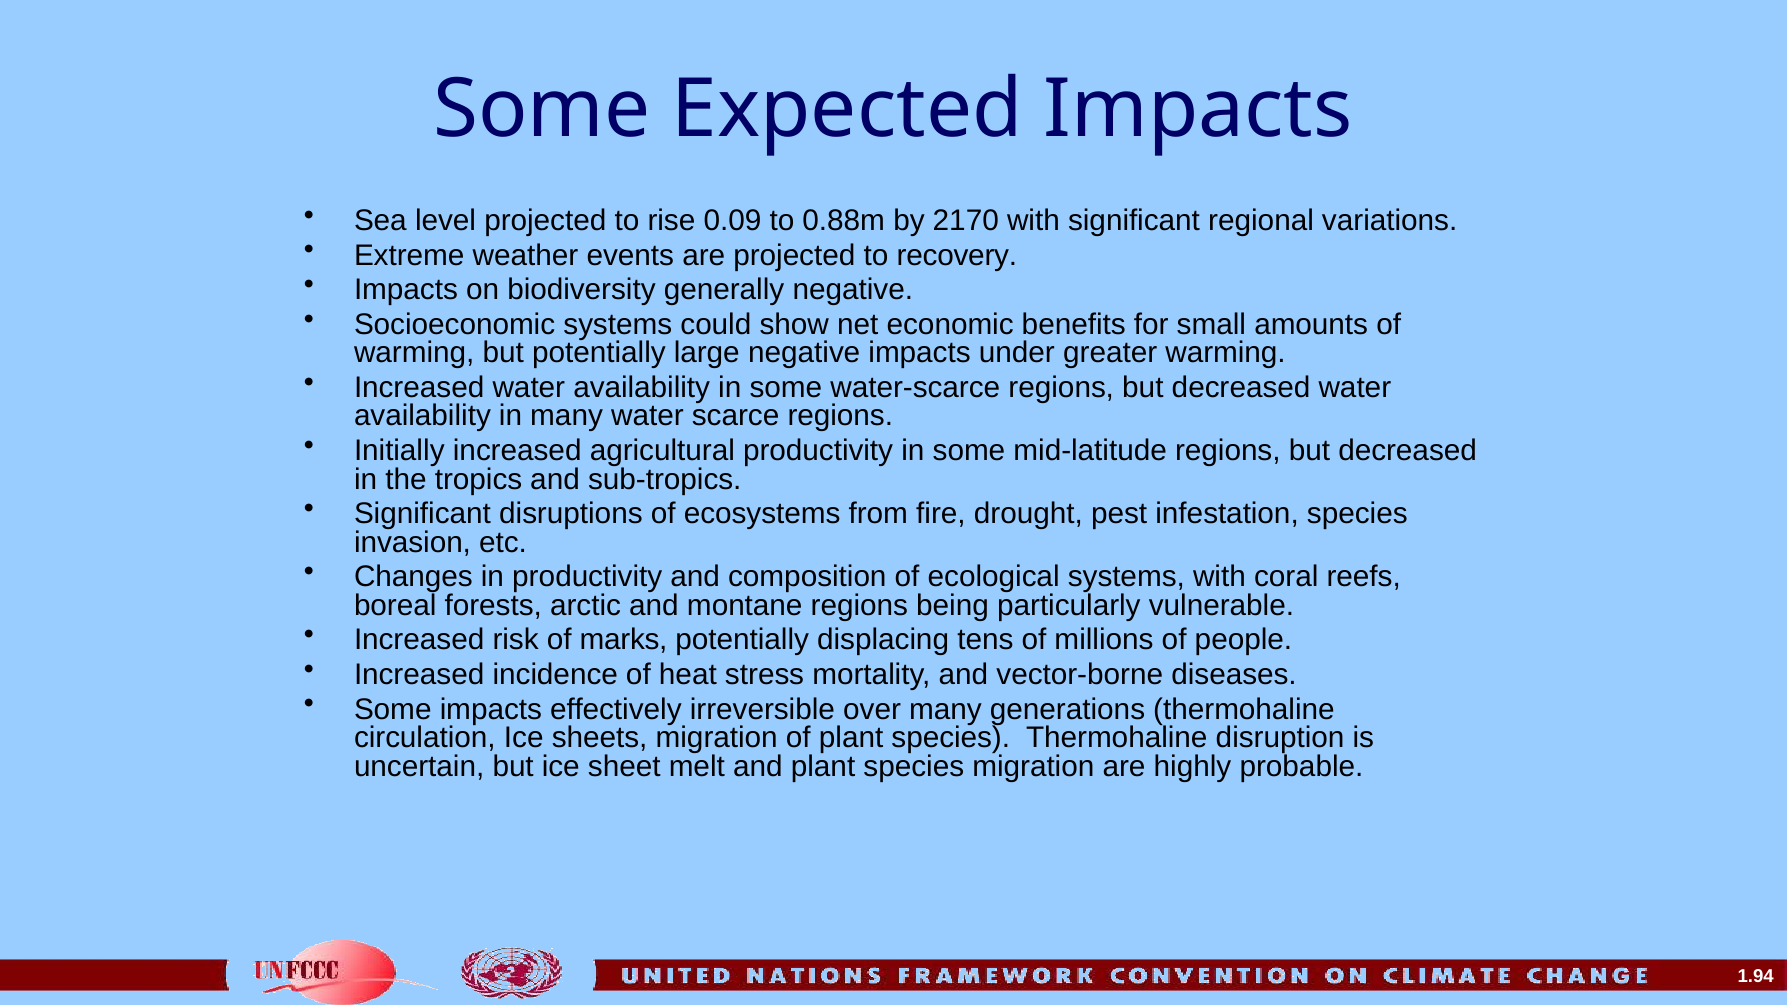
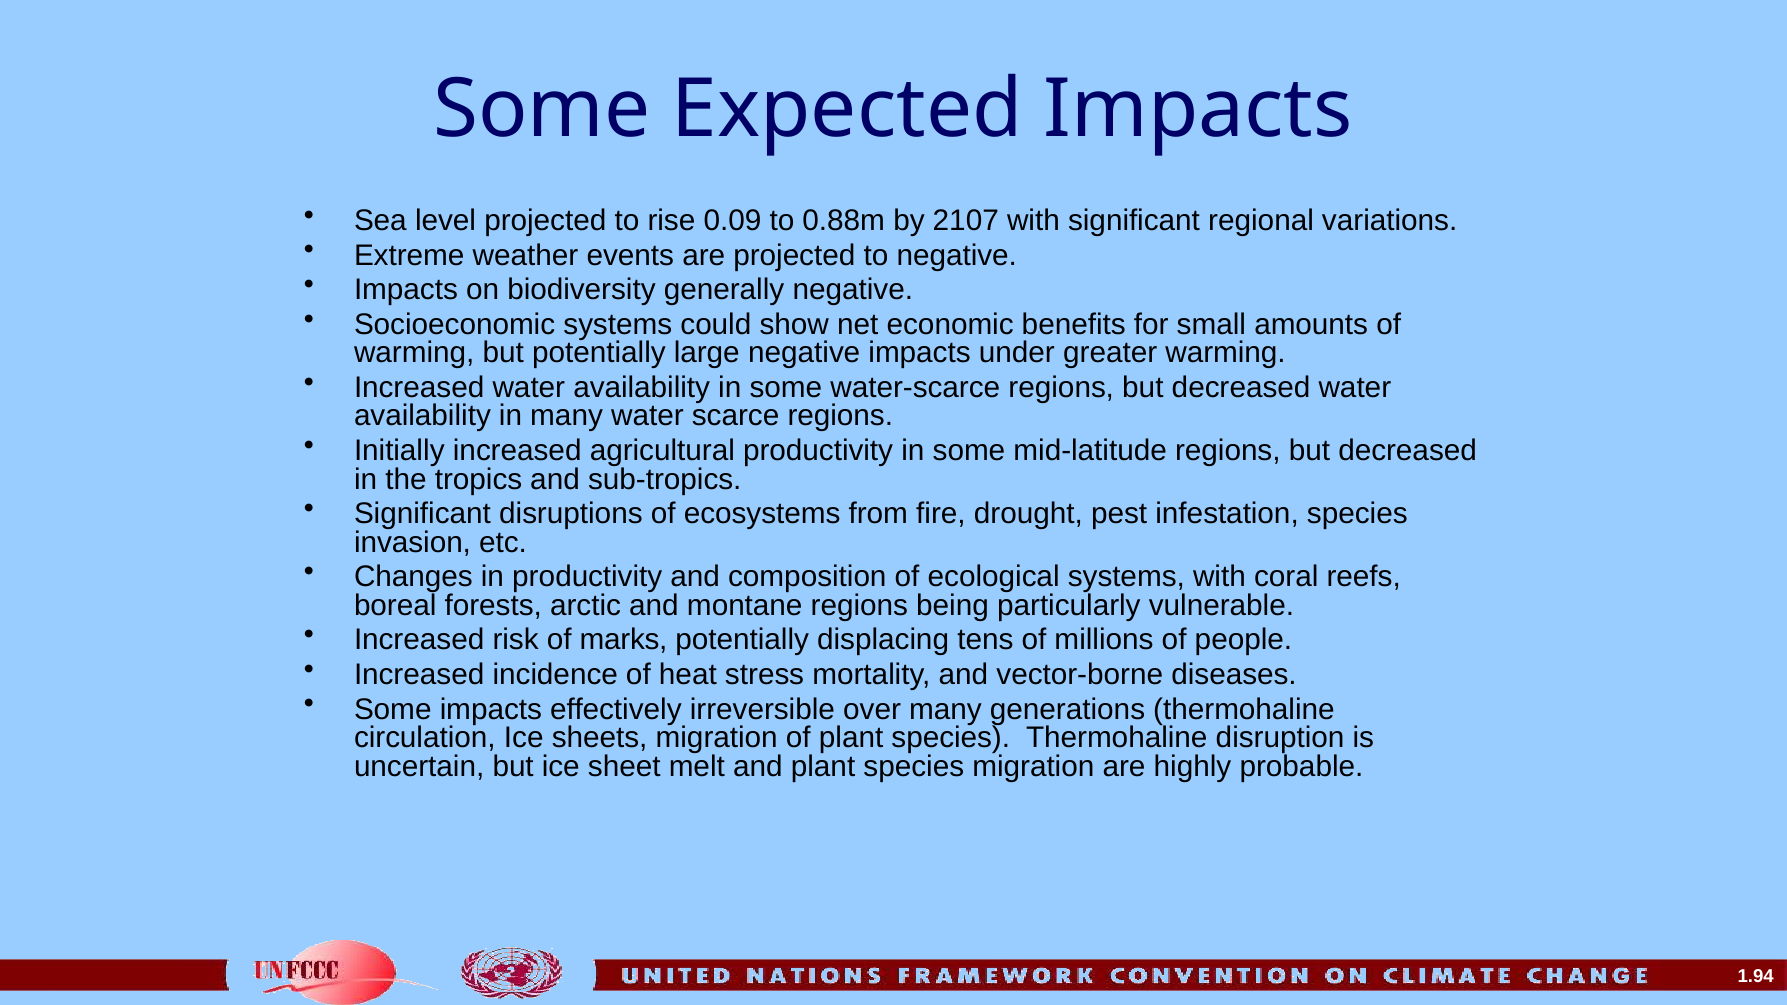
2170: 2170 -> 2107
to recovery: recovery -> negative
